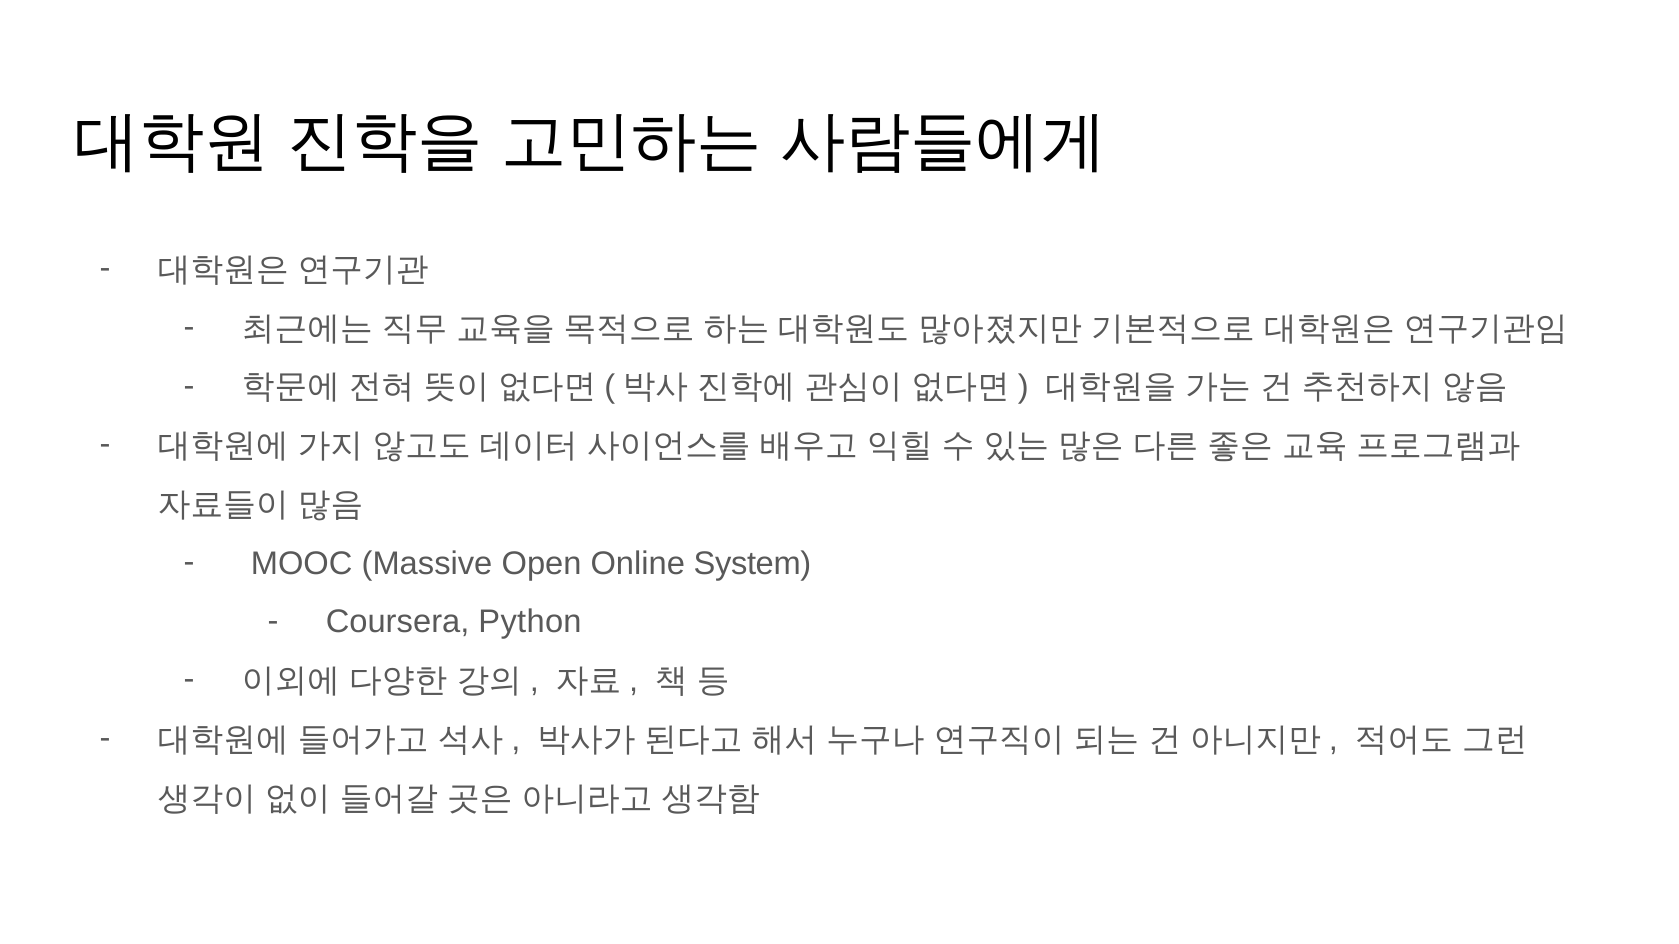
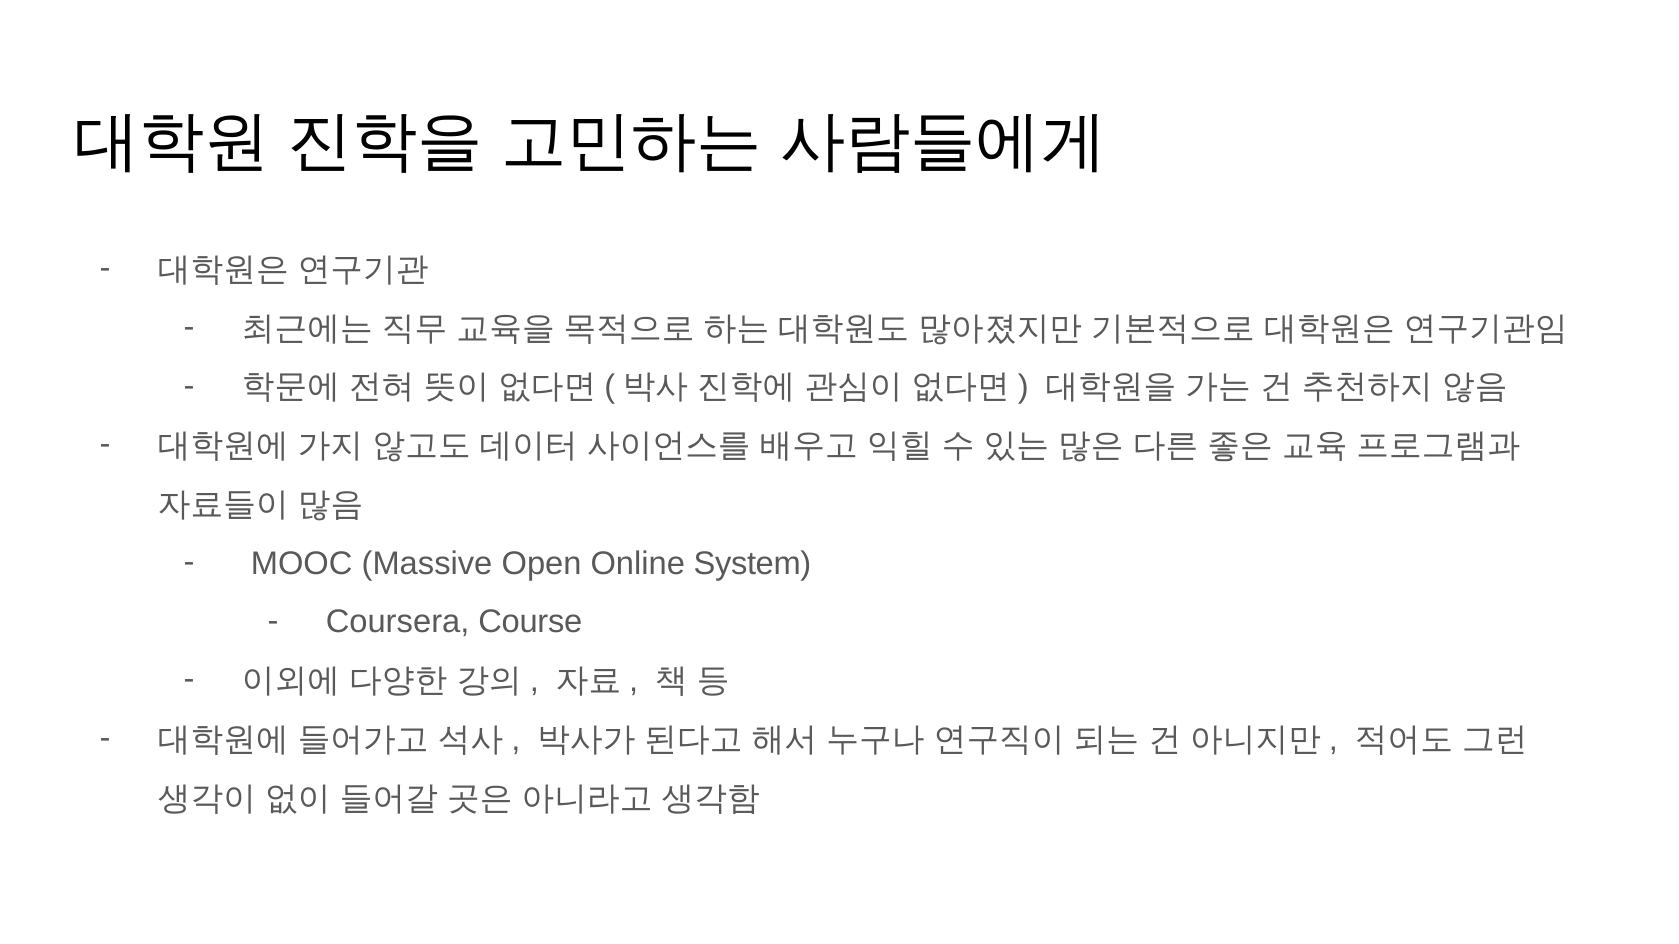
Python: Python -> Course
